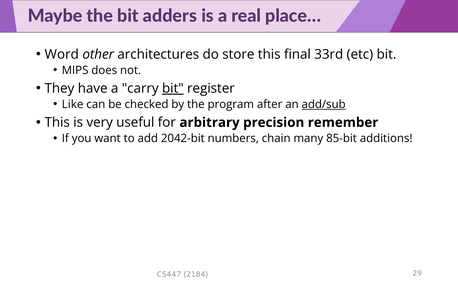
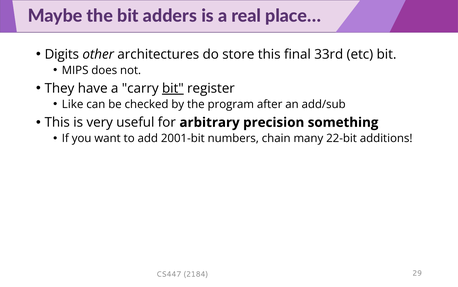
Word: Word -> Digits
add/sub underline: present -> none
remember: remember -> something
2042-bit: 2042-bit -> 2001-bit
85-bit: 85-bit -> 22-bit
